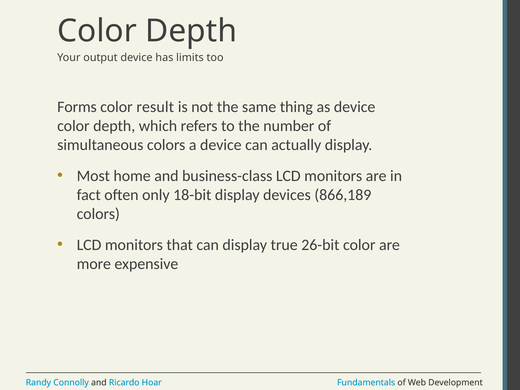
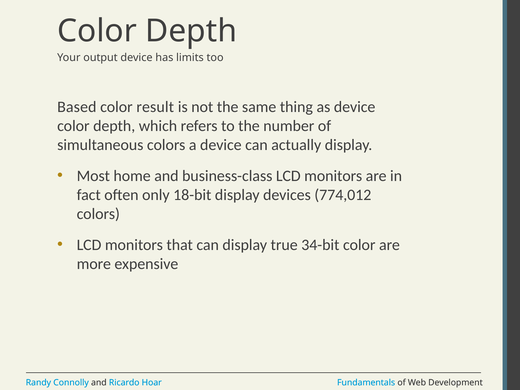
Forms: Forms -> Based
866,189: 866,189 -> 774,012
26-bit: 26-bit -> 34-bit
